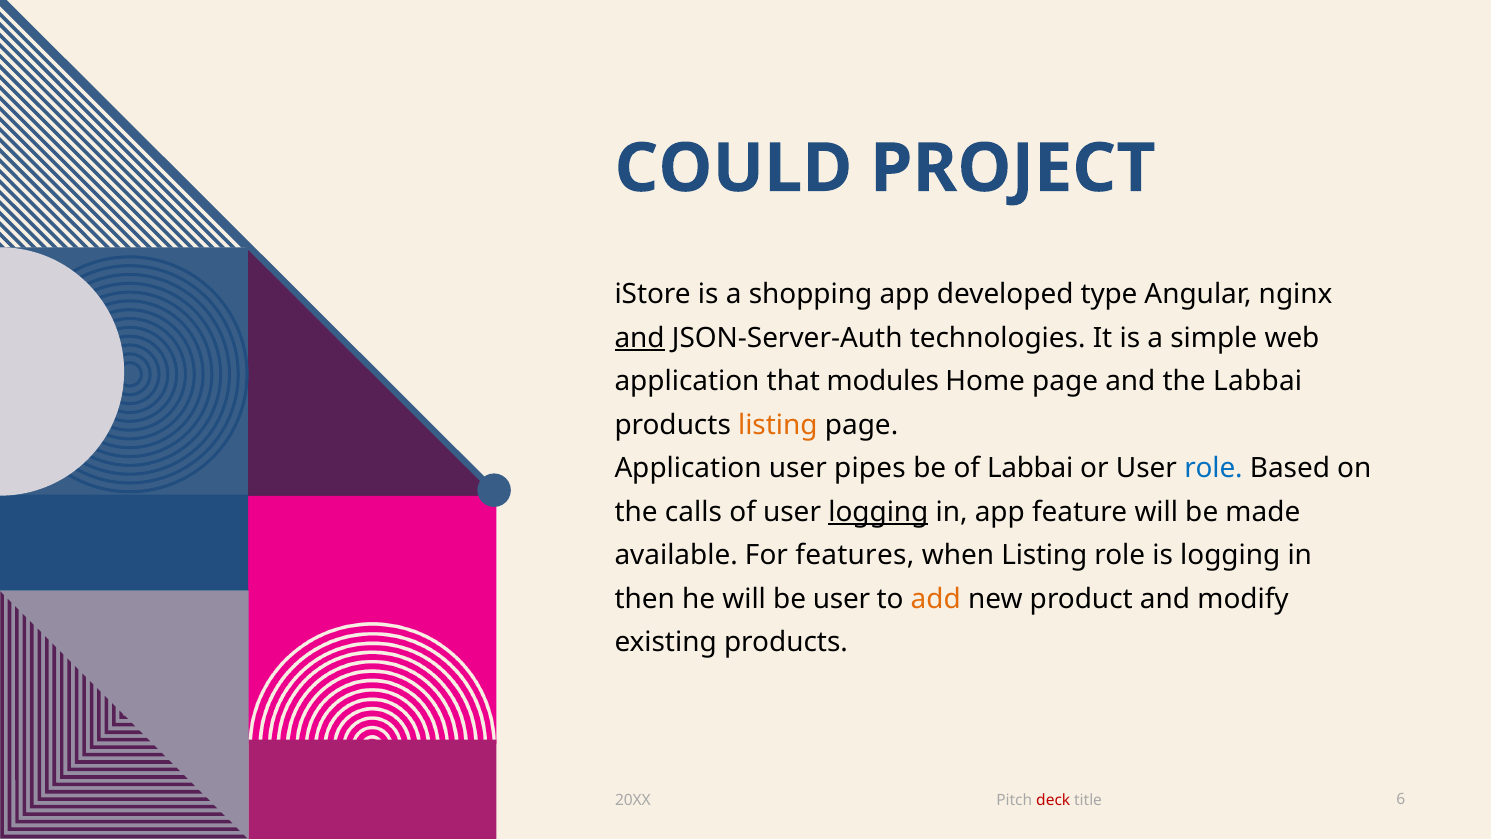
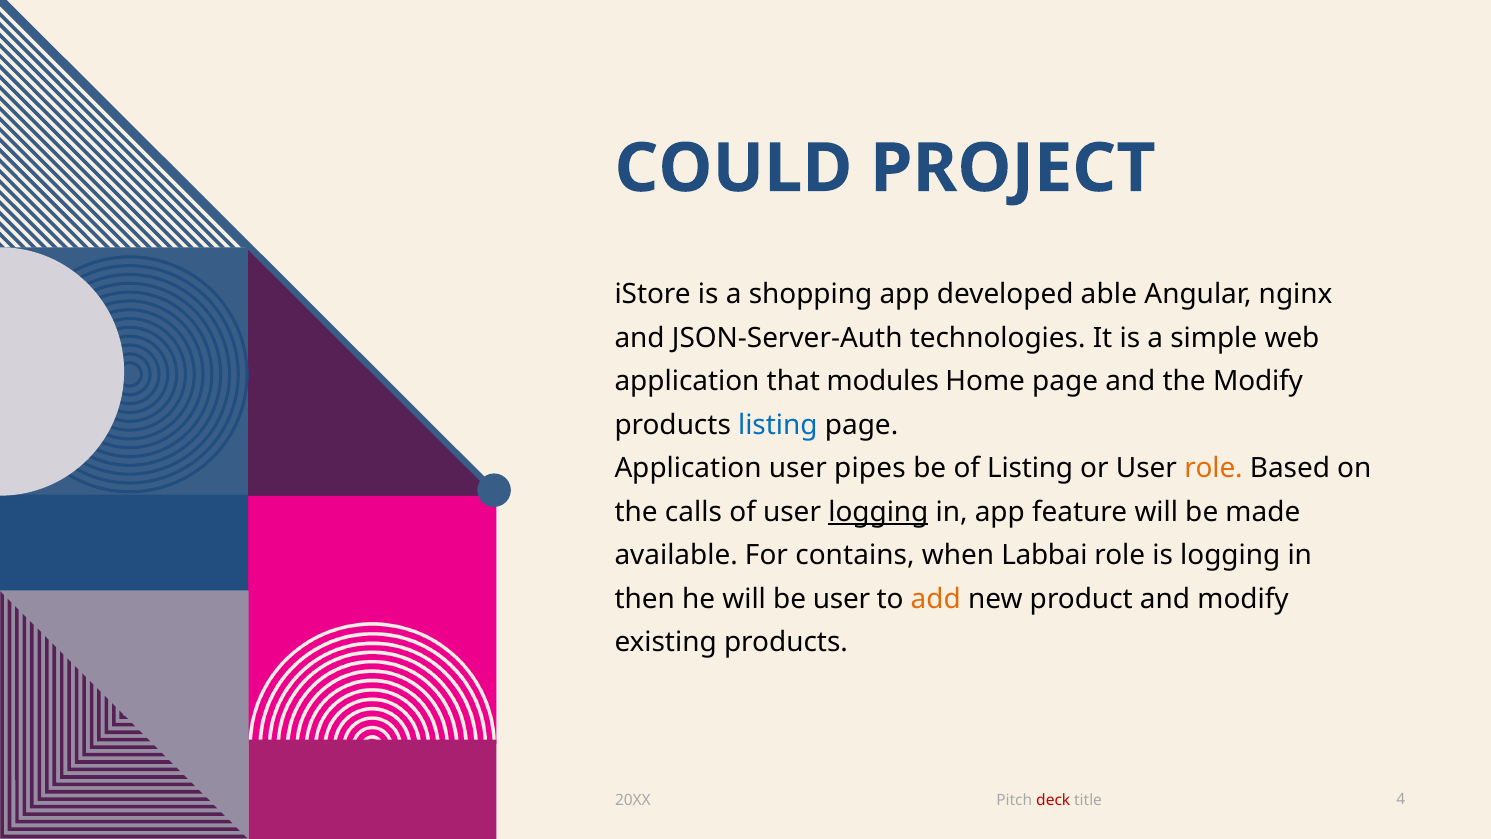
type: type -> able
and at (640, 338) underline: present -> none
the Labbai: Labbai -> Modify
listing at (778, 425) colour: orange -> blue
of Labbai: Labbai -> Listing
role at (1213, 468) colour: blue -> orange
features: features -> contains
when Listing: Listing -> Labbai
6: 6 -> 4
